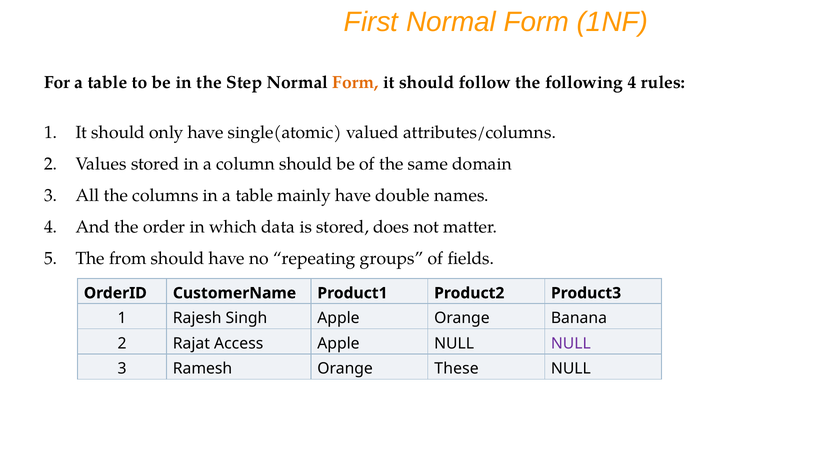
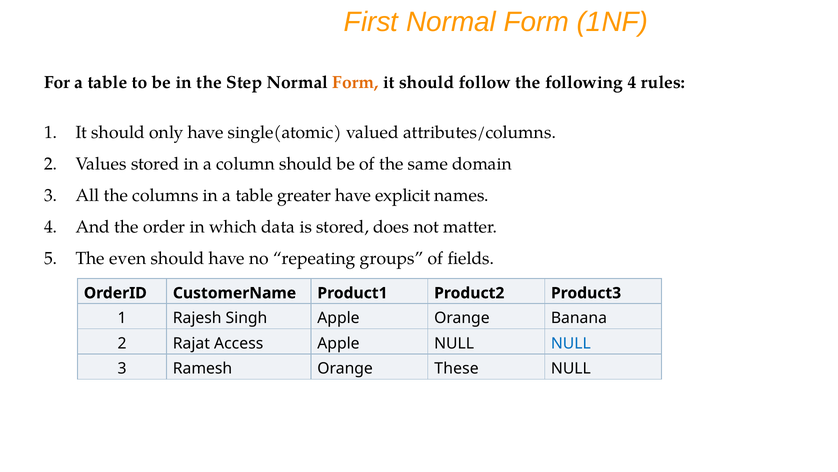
mainly: mainly -> greater
double: double -> explicit
from: from -> even
NULL at (571, 343) colour: purple -> blue
